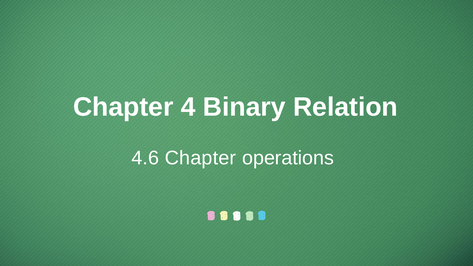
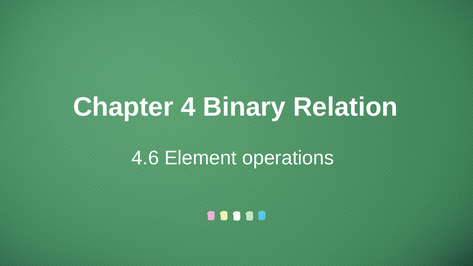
4.6 Chapter: Chapter -> Element
